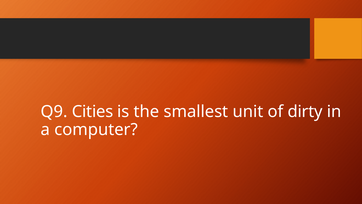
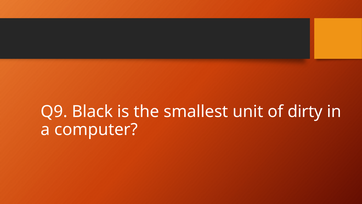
Cities: Cities -> Black
